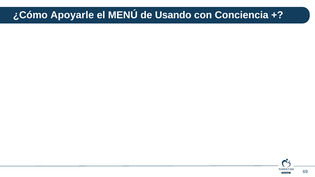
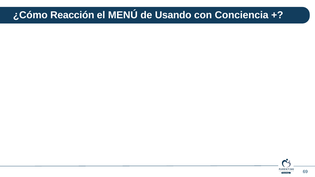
Apoyarle: Apoyarle -> Reacción
